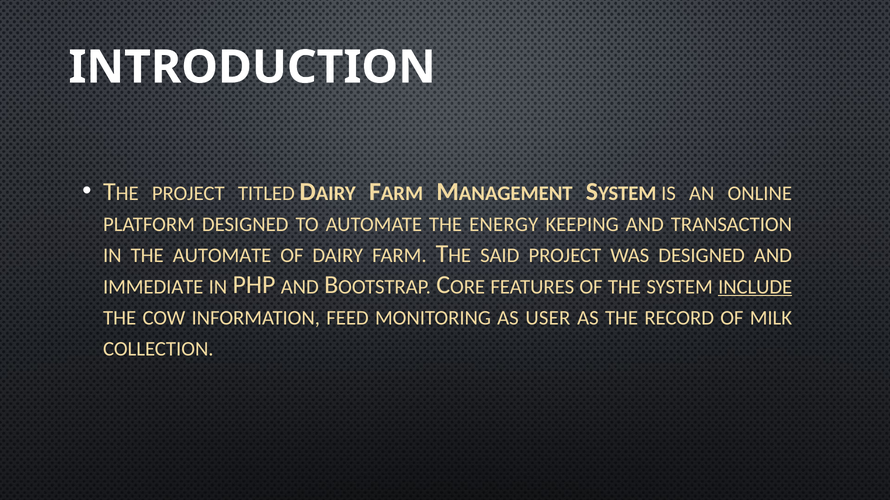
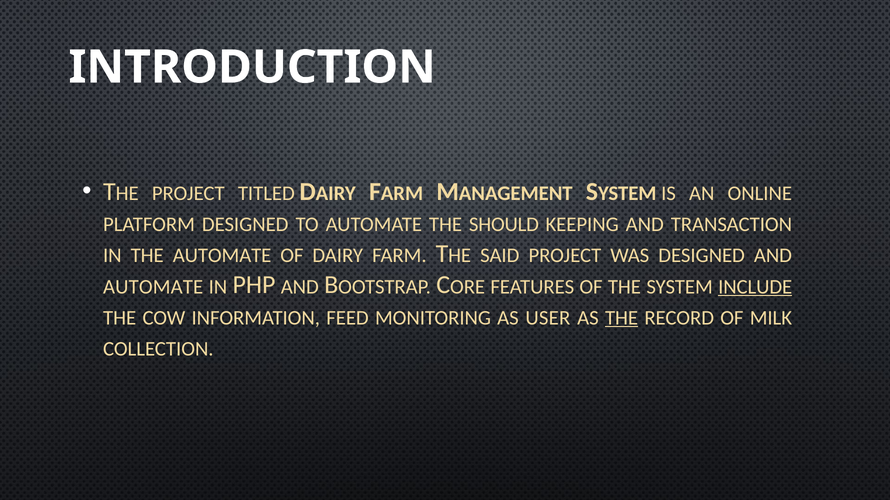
ENERGY: ENERGY -> SHOULD
IMMEDIATE at (153, 287): IMMEDIATE -> AUTOMATE
THE at (622, 318) underline: none -> present
